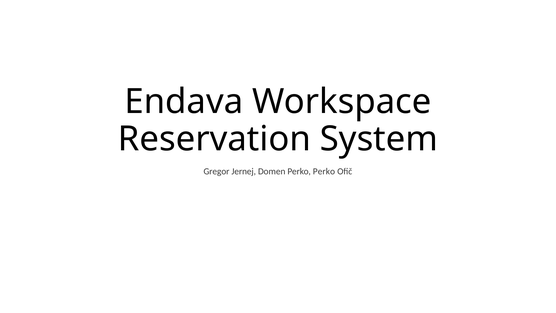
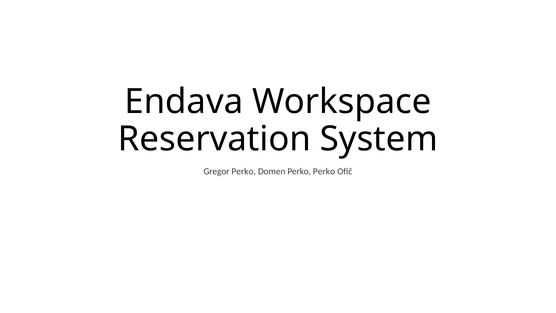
Gregor Jernej: Jernej -> Perko
